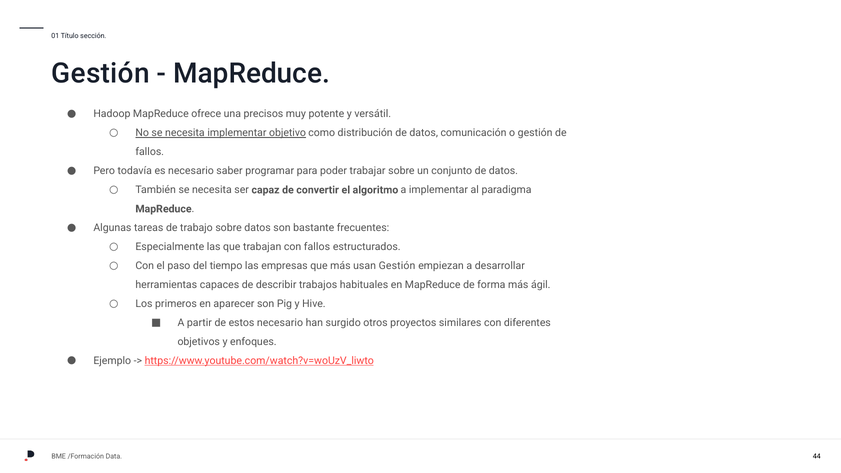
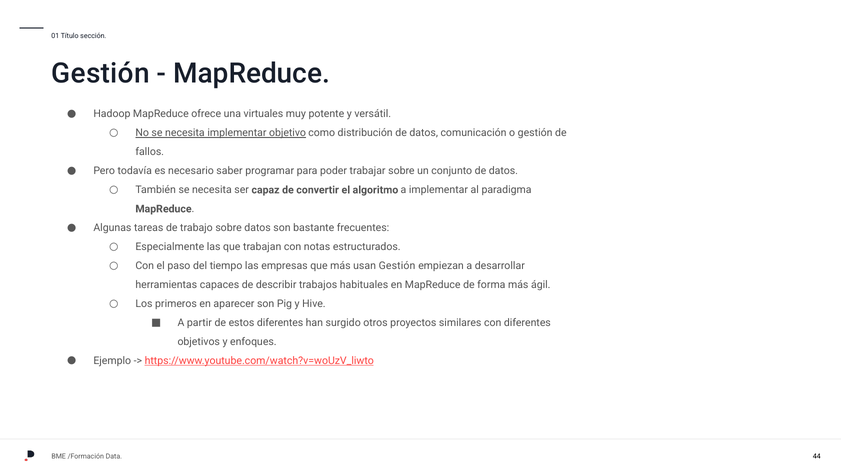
precisos: precisos -> virtuales
con fallos: fallos -> notas
estos necesario: necesario -> diferentes
